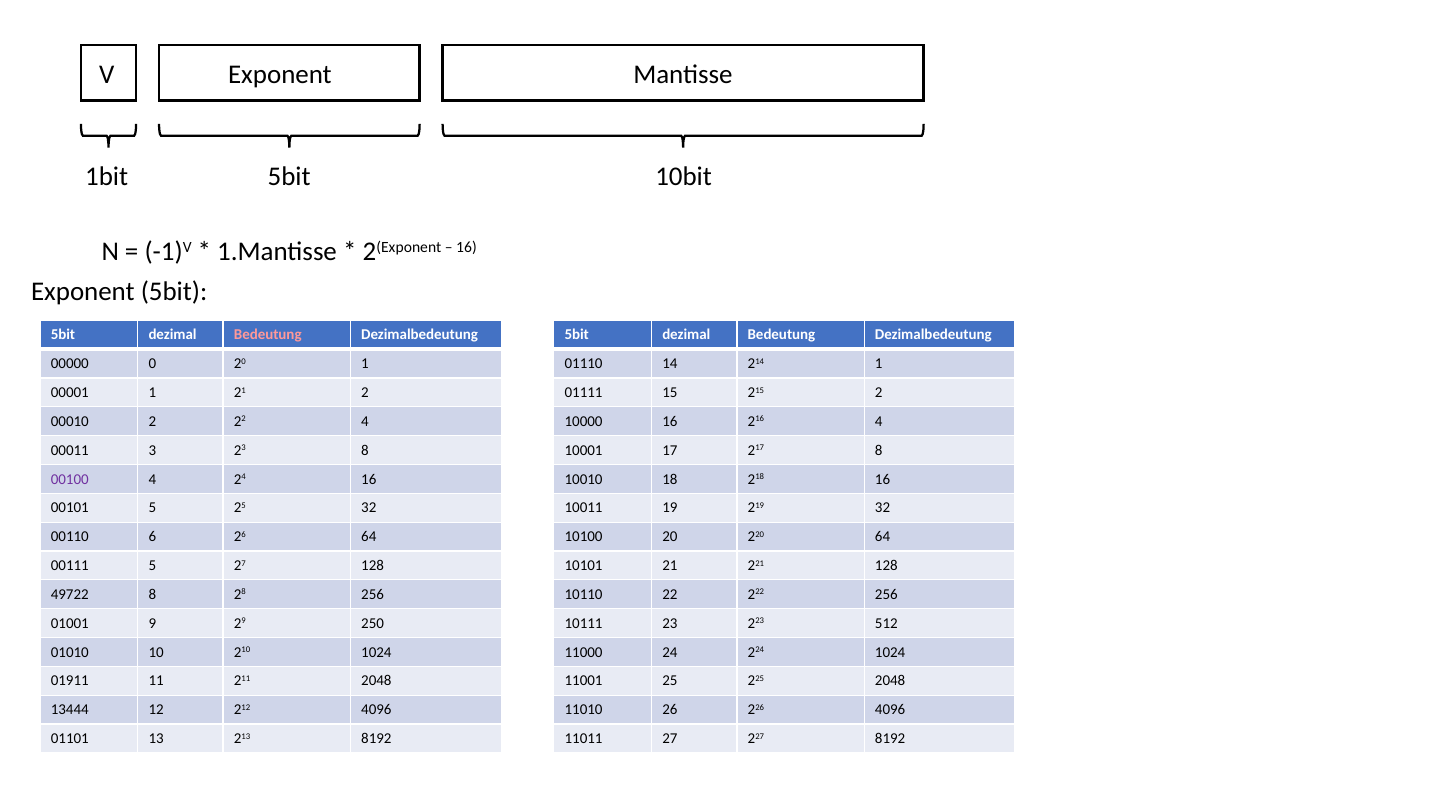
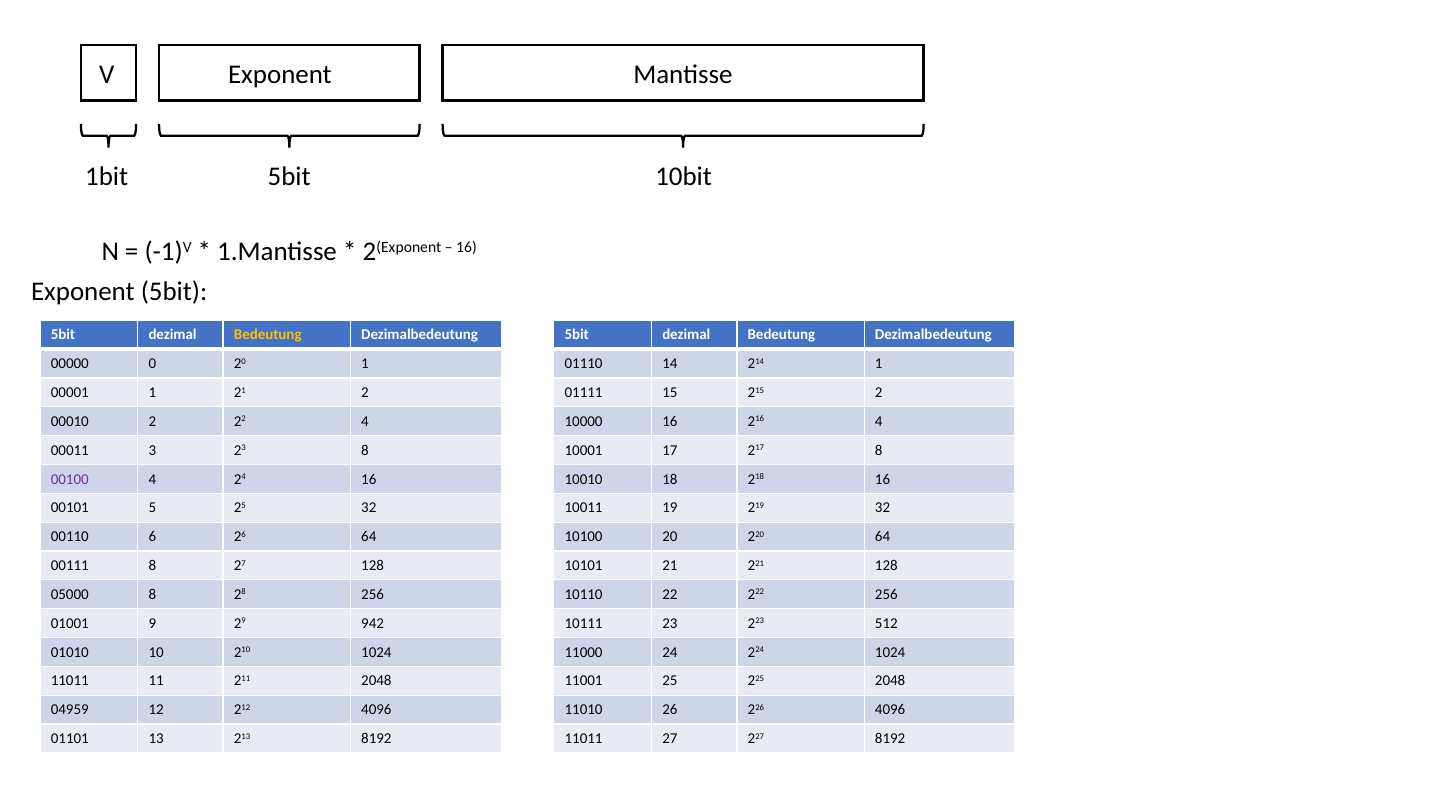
Bedeutung at (268, 335) colour: pink -> yellow
00111 5: 5 -> 8
49722: 49722 -> 05000
250: 250 -> 942
01911 at (70, 681): 01911 -> 11011
13444: 13444 -> 04959
